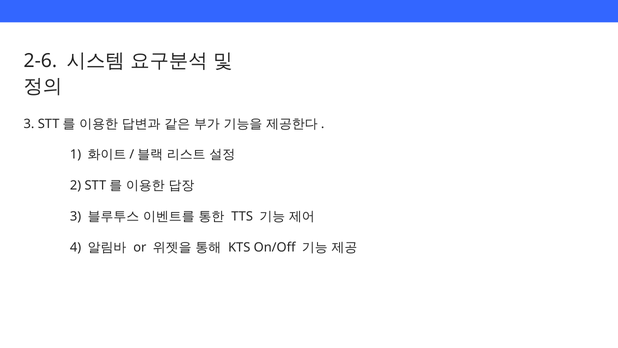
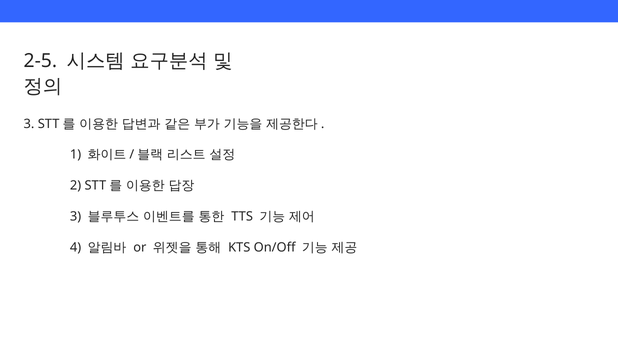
2-6: 2-6 -> 2-5
